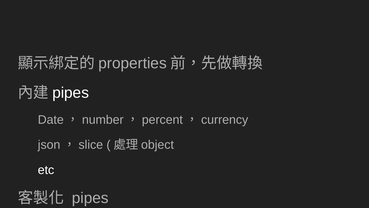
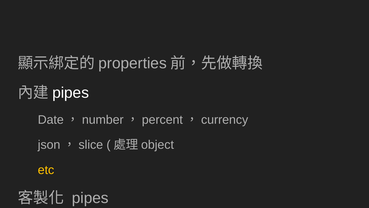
etc colour: white -> yellow
